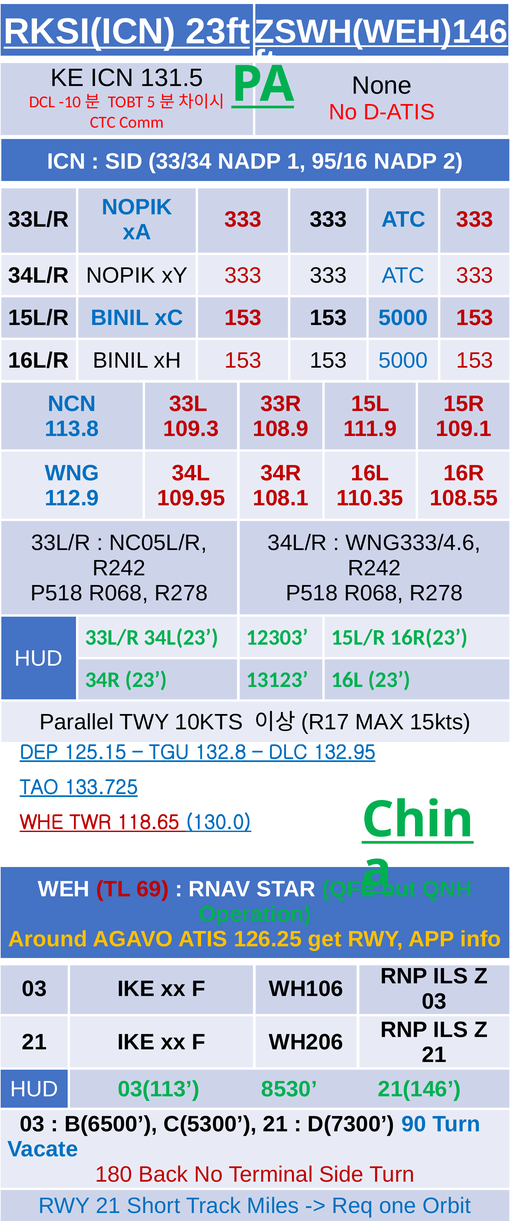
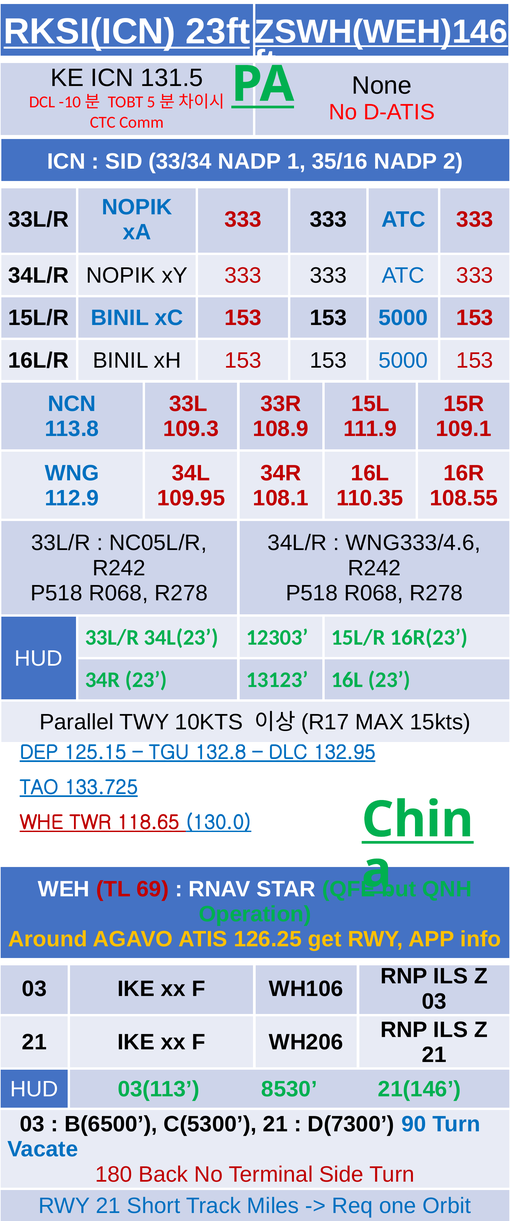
95/16: 95/16 -> 35/16
